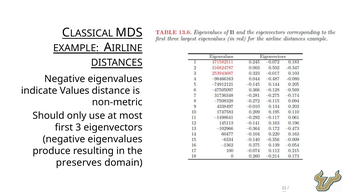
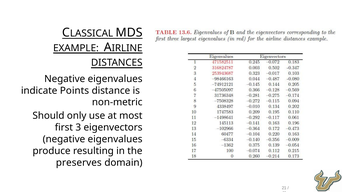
Values: Values -> Points
